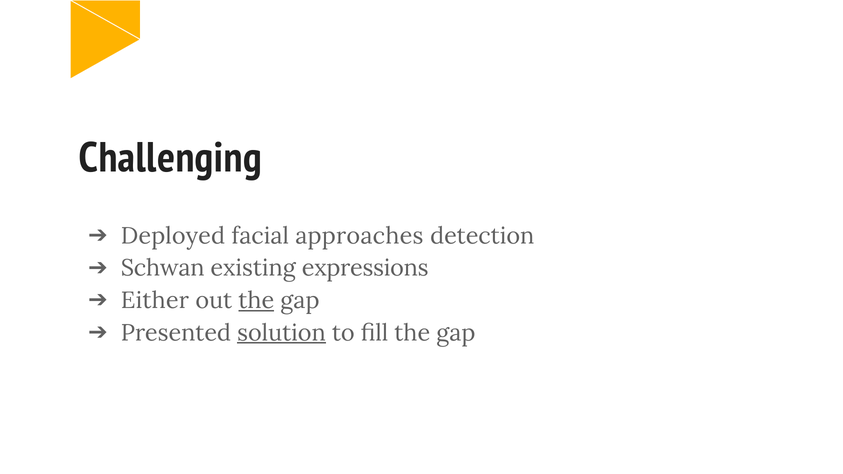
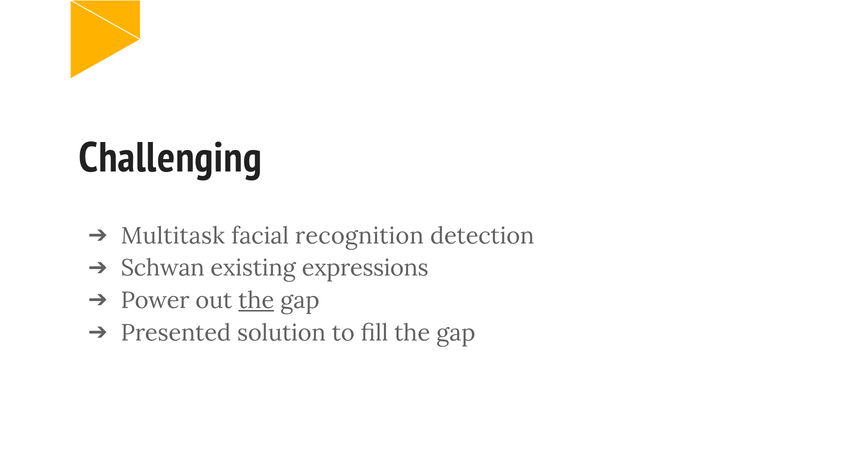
Deployed: Deployed -> Multitask
approaches: approaches -> recognition
Either: Either -> Power
solution underline: present -> none
